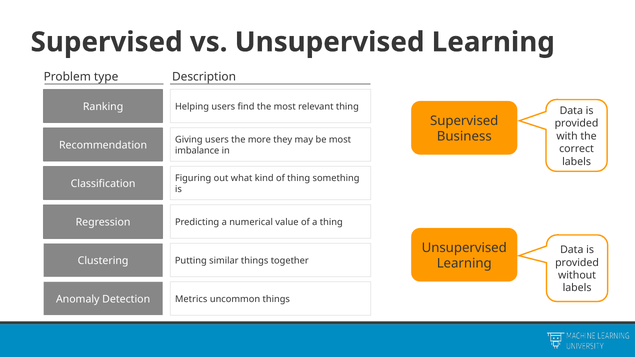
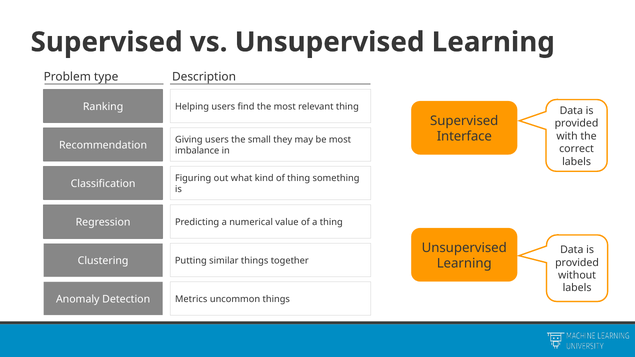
Business: Business -> Interface
more: more -> small
